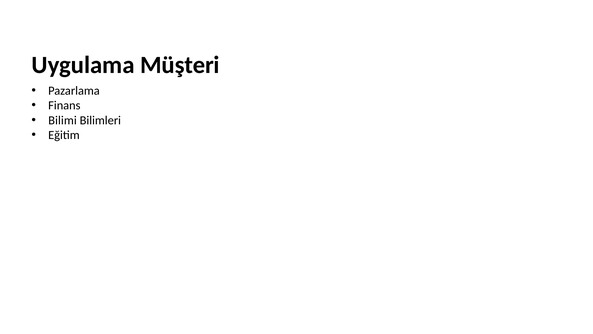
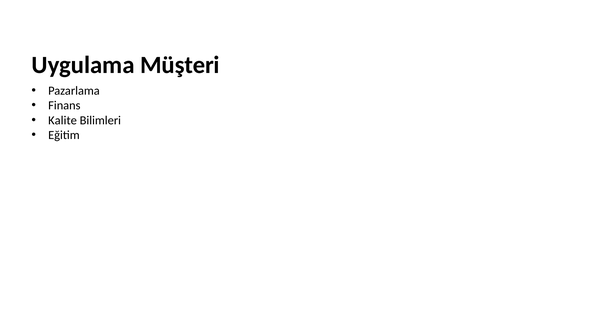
Bilimi: Bilimi -> Kalite
